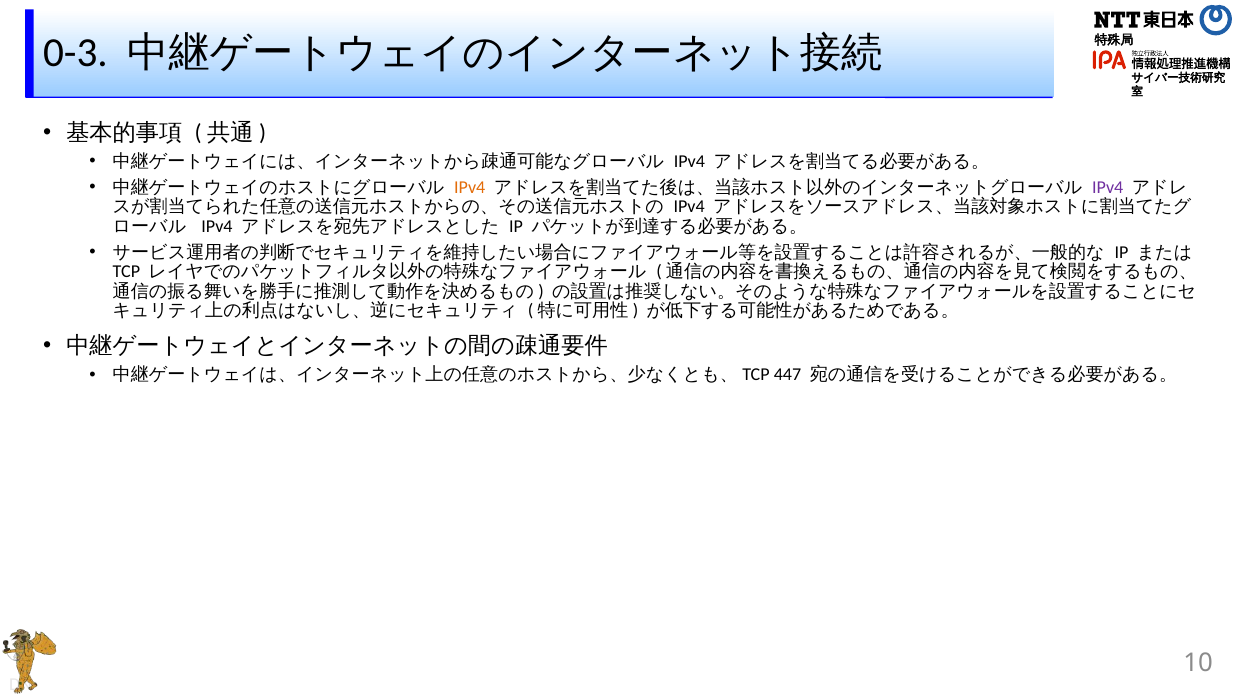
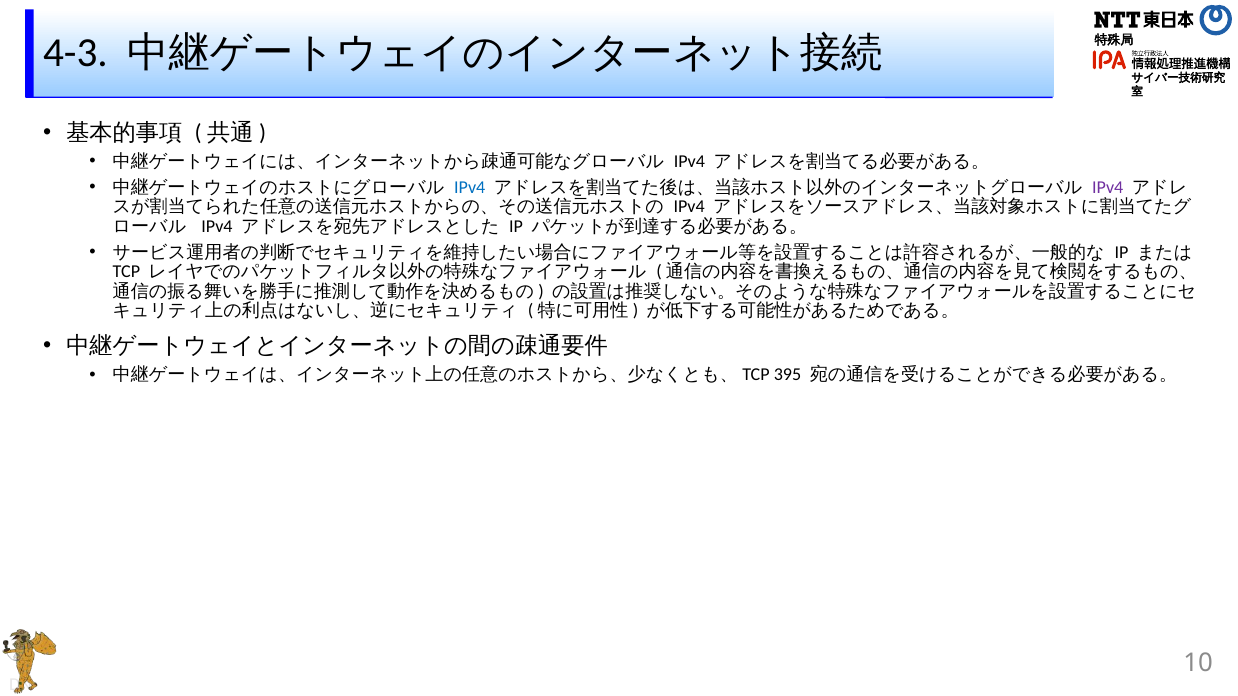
0-3: 0-3 -> 4-3
IPv4 at (470, 187) colour: orange -> blue
447: 447 -> 395
